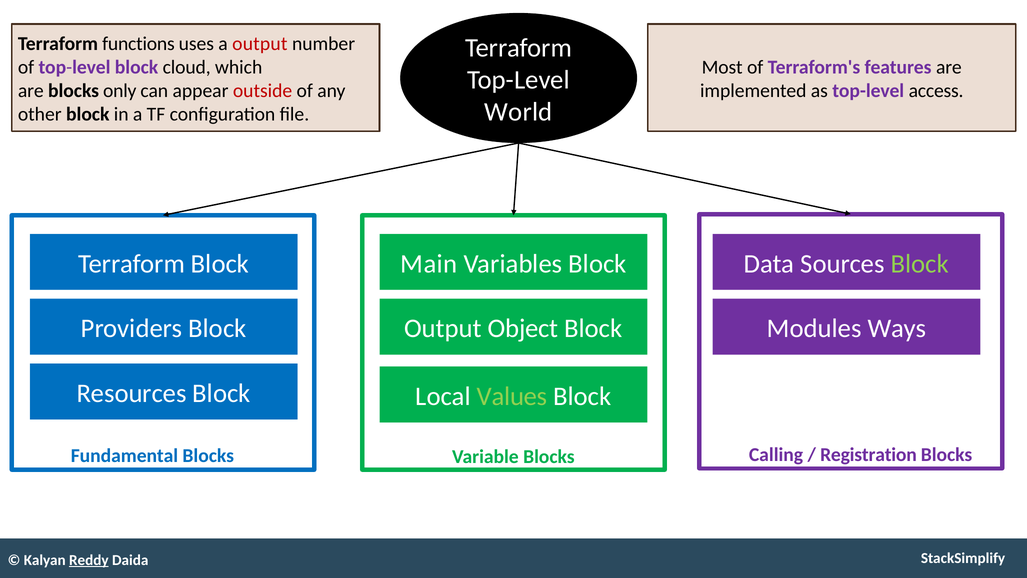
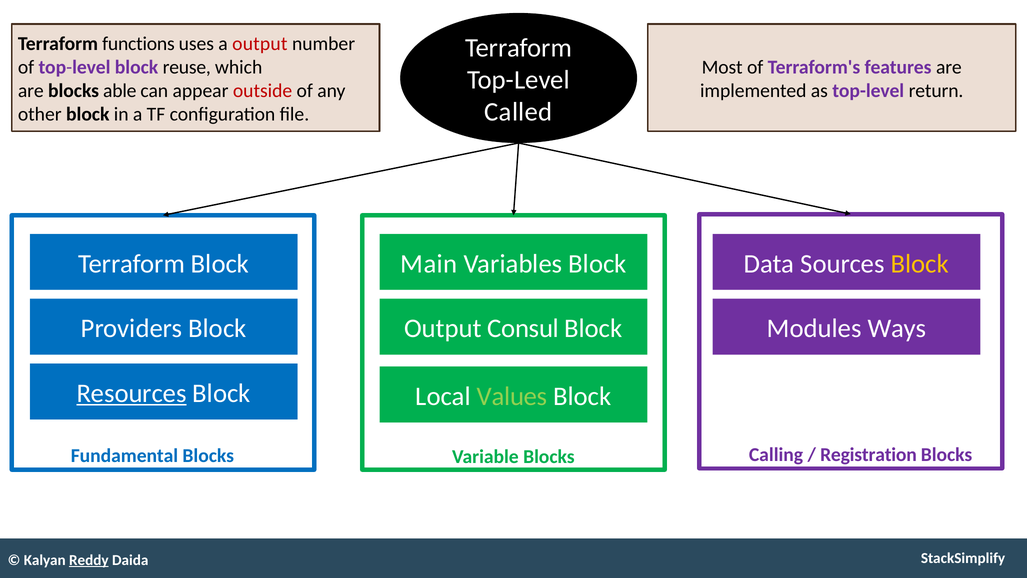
cloud: cloud -> reuse
only: only -> able
access: access -> return
World: World -> Called
Block at (920, 264) colour: light green -> yellow
Object: Object -> Consul
Resources underline: none -> present
